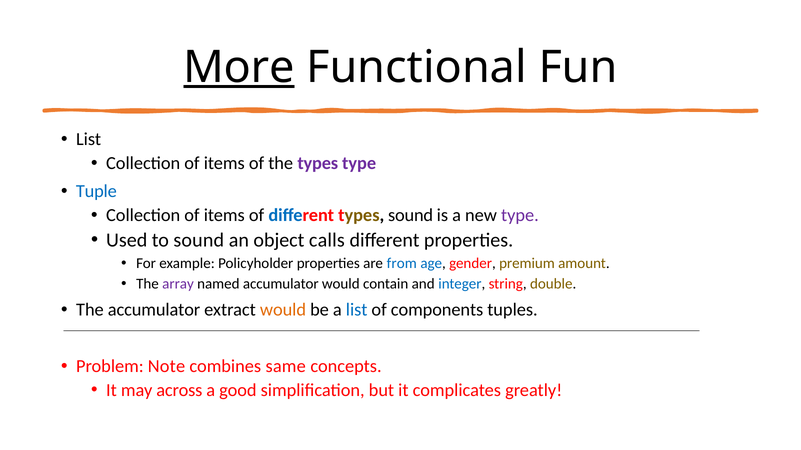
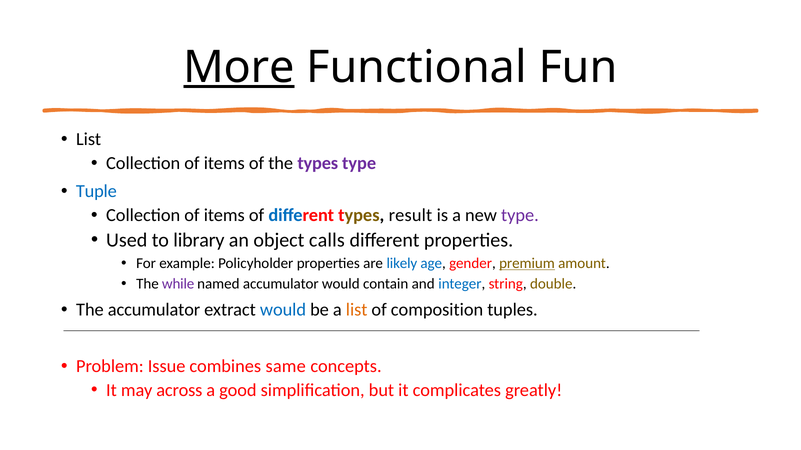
types sound: sound -> result
to sound: sound -> library
from: from -> likely
premium underline: none -> present
array: array -> while
would at (283, 310) colour: orange -> blue
list at (357, 310) colour: blue -> orange
components: components -> composition
Note: Note -> Issue
